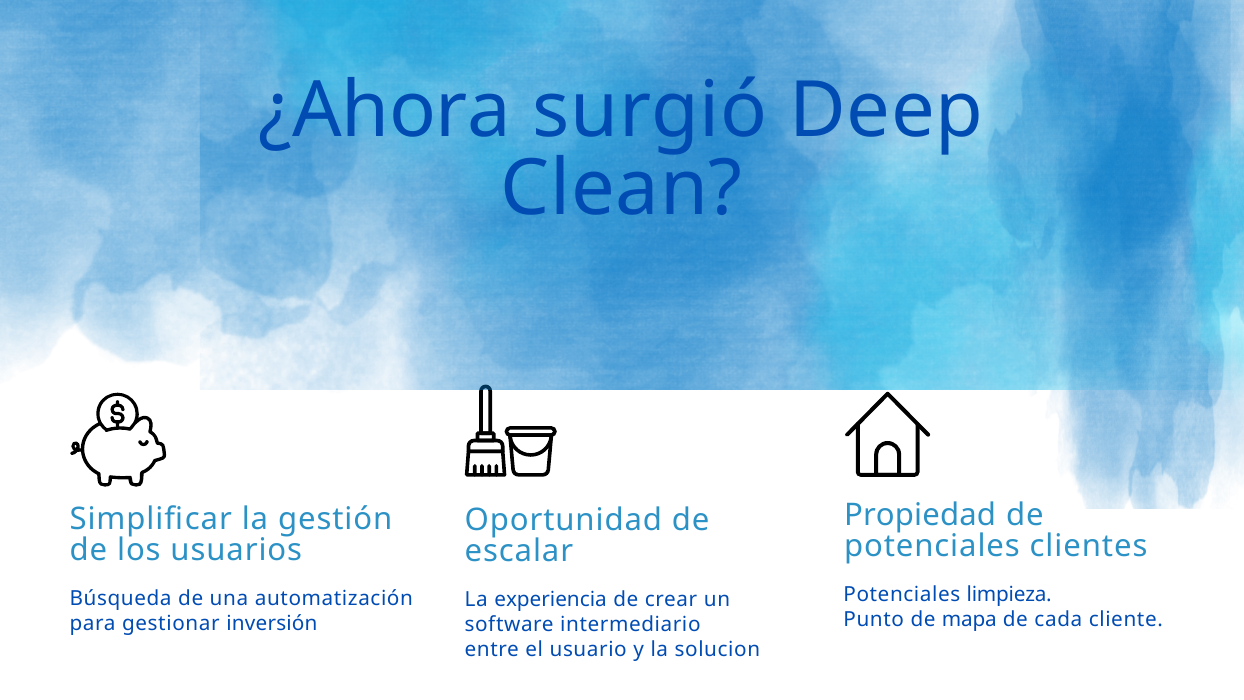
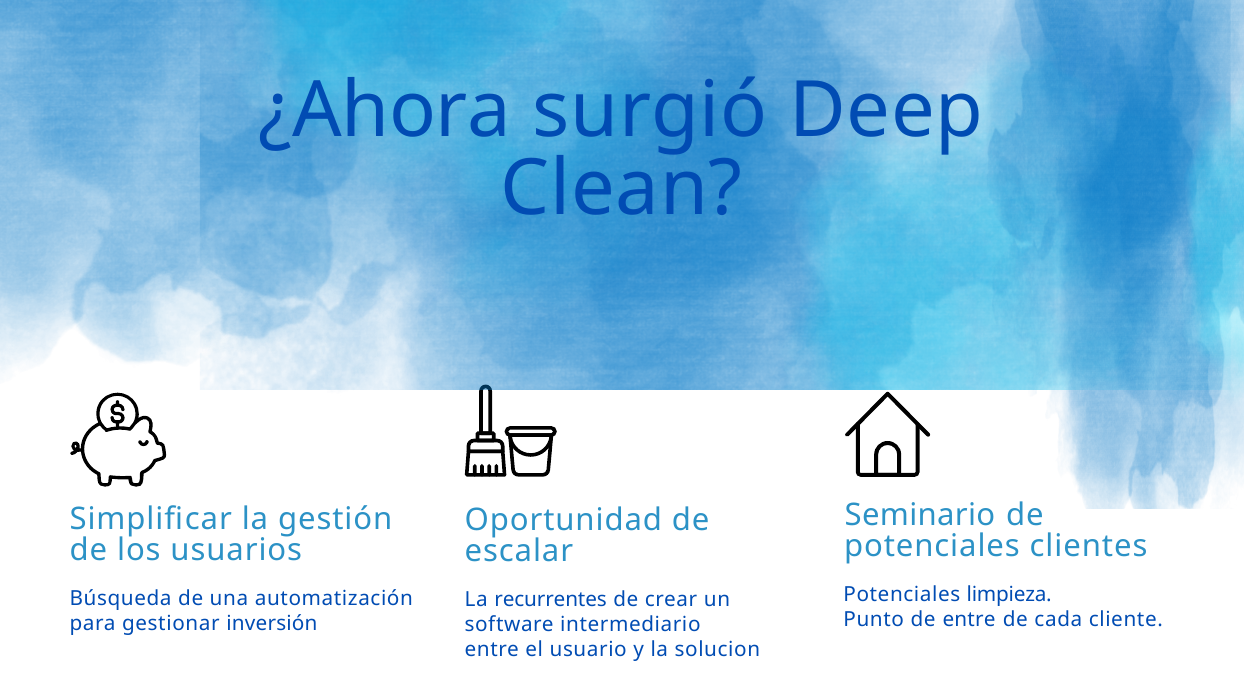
Propiedad: Propiedad -> Seminario
experiencia: experiencia -> recurrentes
de mapa: mapa -> entre
